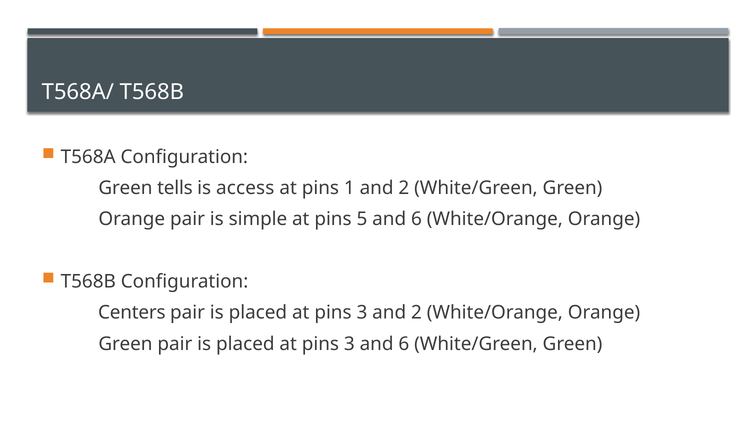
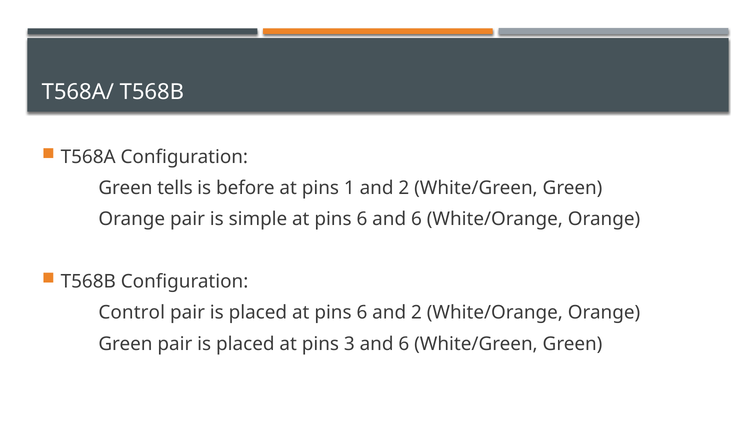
access: access -> before
5 at (362, 219): 5 -> 6
Centers: Centers -> Control
3 at (362, 313): 3 -> 6
